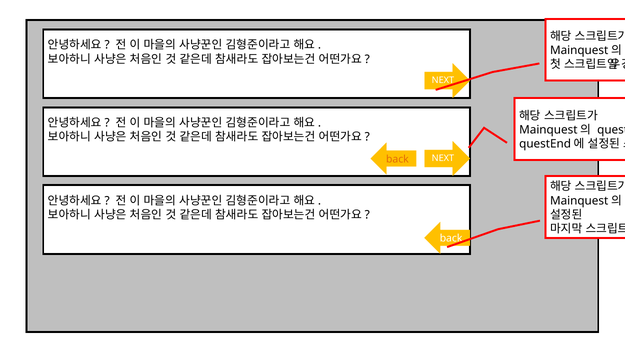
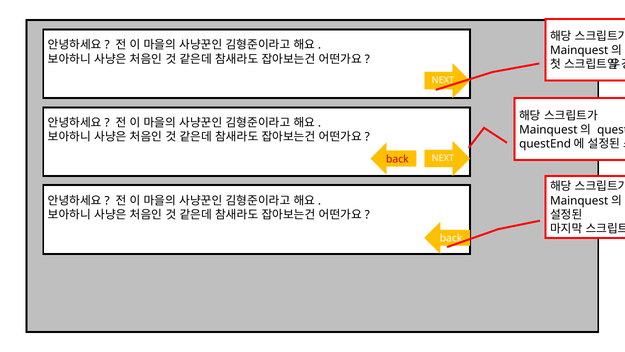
back at (397, 159) colour: orange -> red
